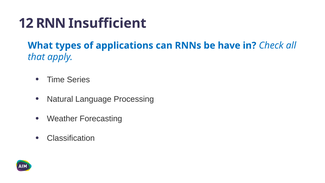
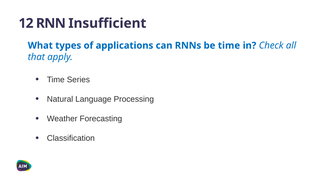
be have: have -> time
